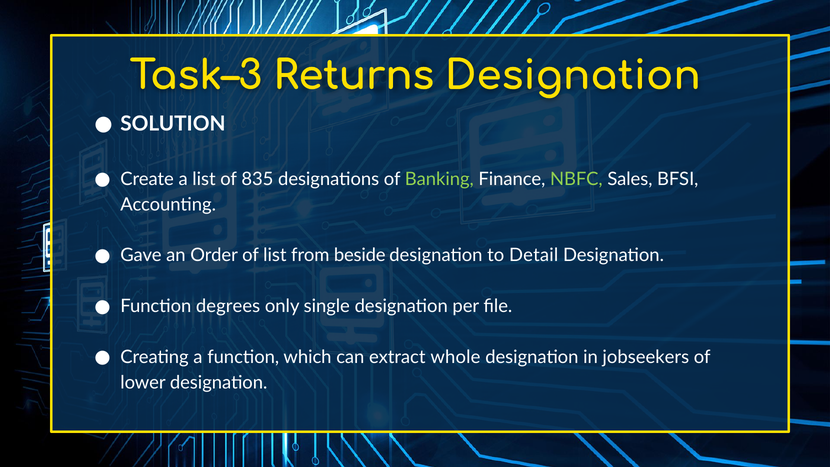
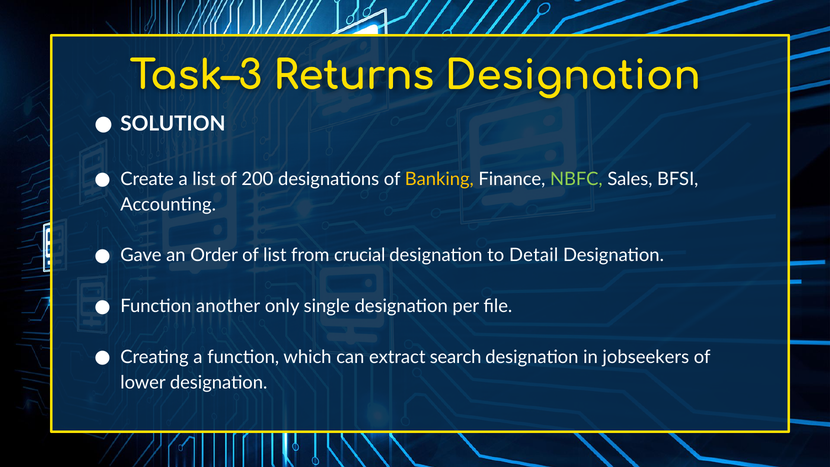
835: 835 -> 200
Banking colour: light green -> yellow
beside: beside -> crucial
degrees: degrees -> another
whole: whole -> search
